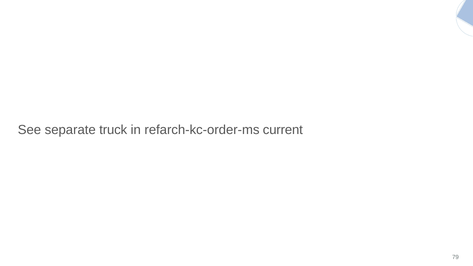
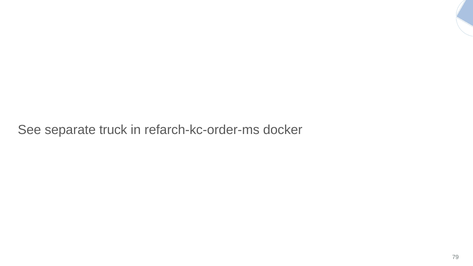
current: current -> docker
